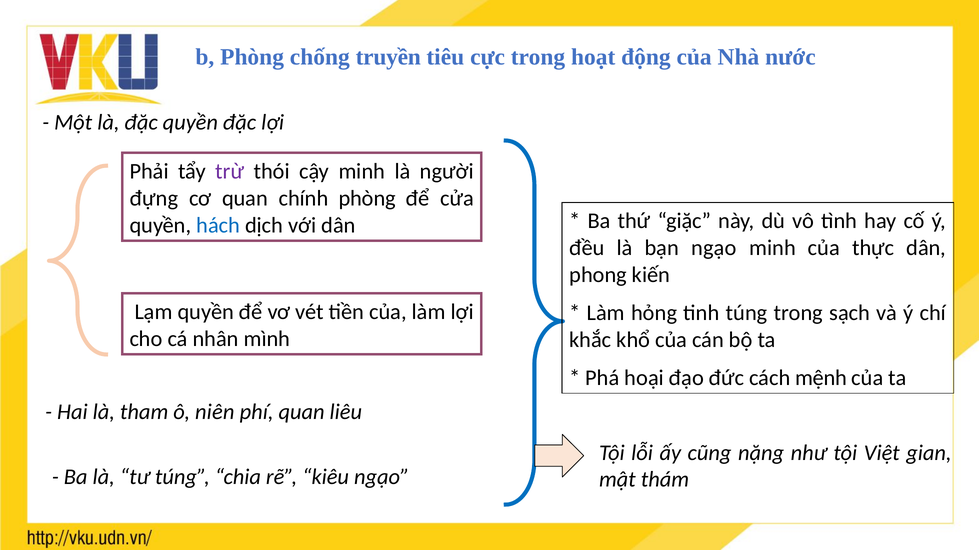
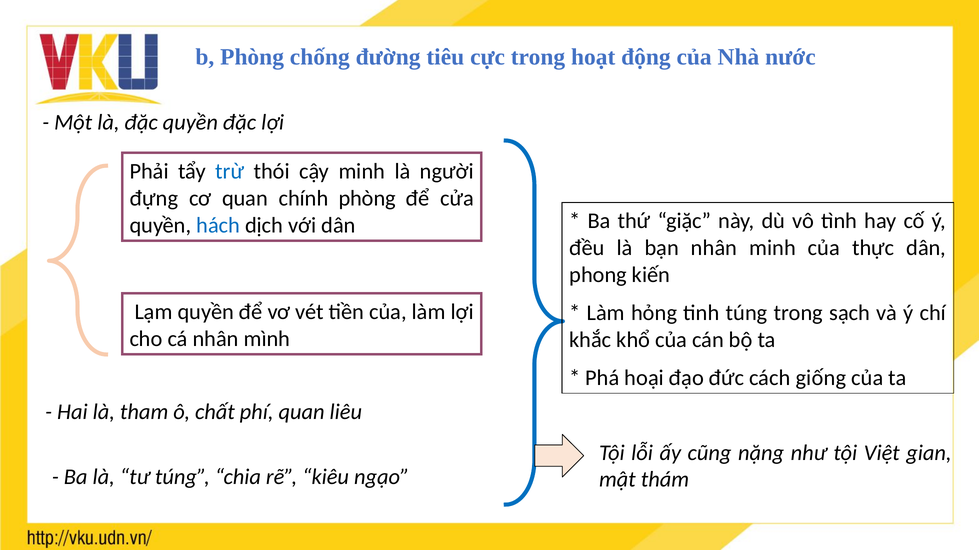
truyền: truyền -> đường
trừ colour: purple -> blue
bạn ngạo: ngạo -> nhân
mệnh: mệnh -> giống
niên: niên -> chất
